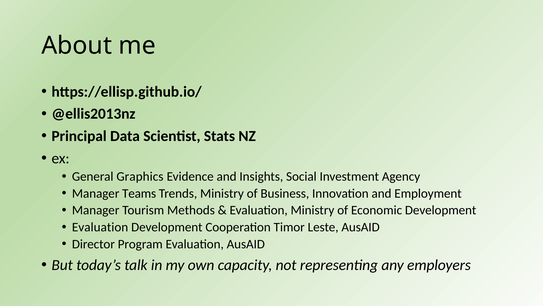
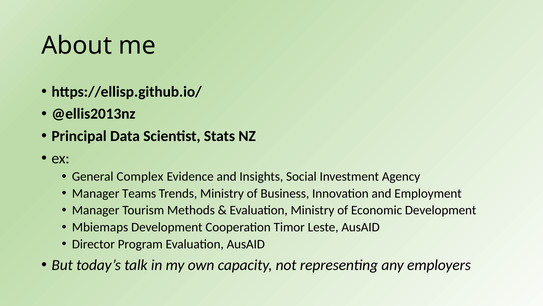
Graphics: Graphics -> Complex
Evaluation at (100, 227): Evaluation -> Mbiemaps
